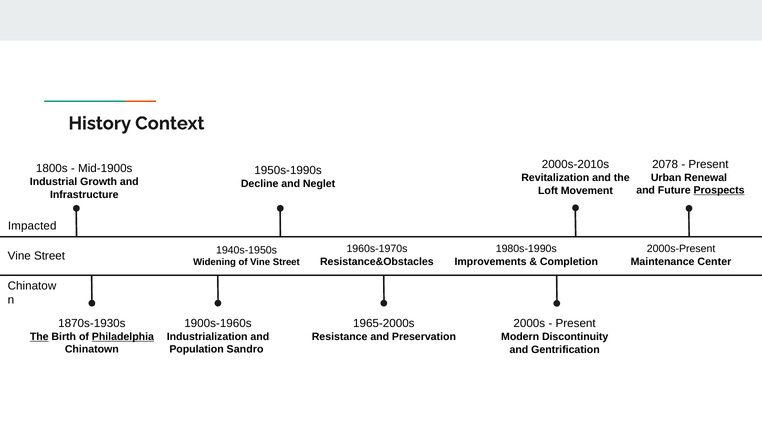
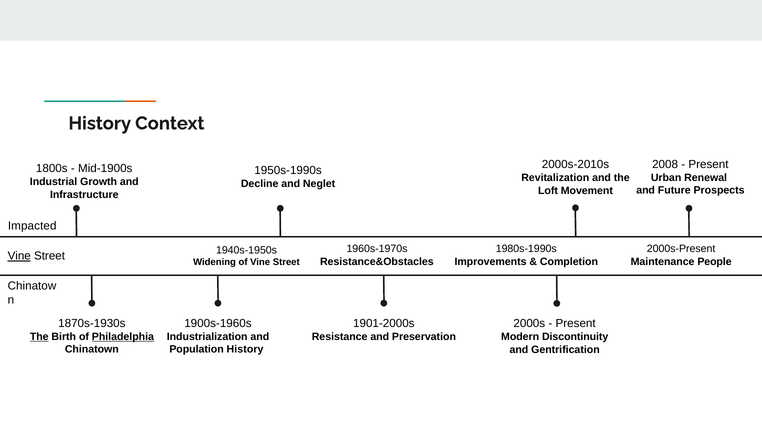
2078: 2078 -> 2008
Prospects underline: present -> none
Vine at (19, 256) underline: none -> present
Center: Center -> People
1965-2000s: 1965-2000s -> 1901-2000s
Population Sandro: Sandro -> History
